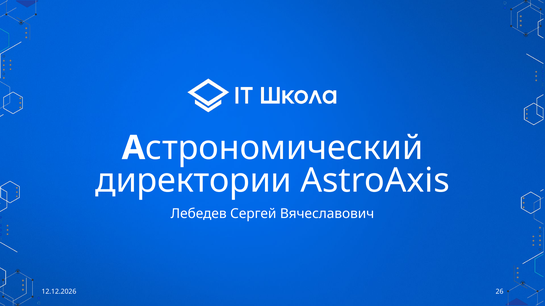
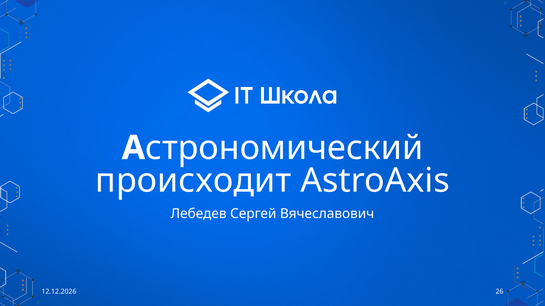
директории: директории -> происходит
